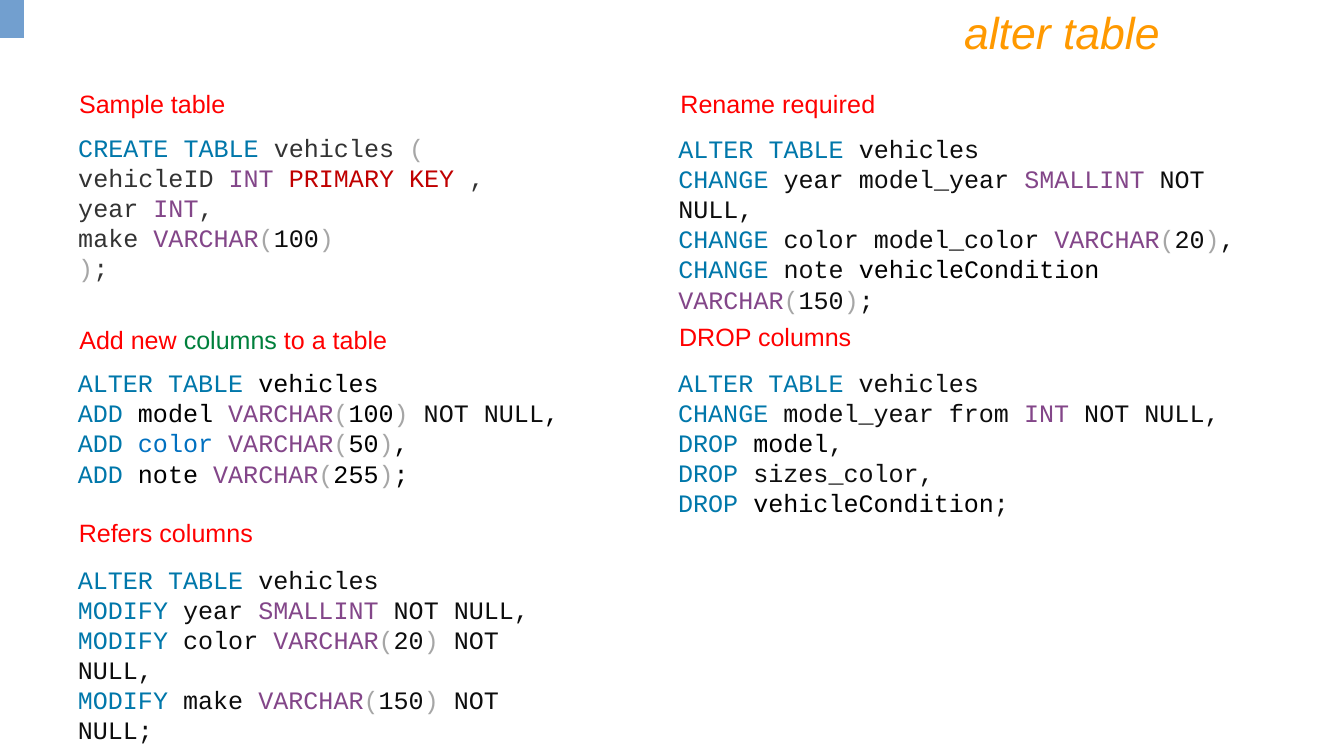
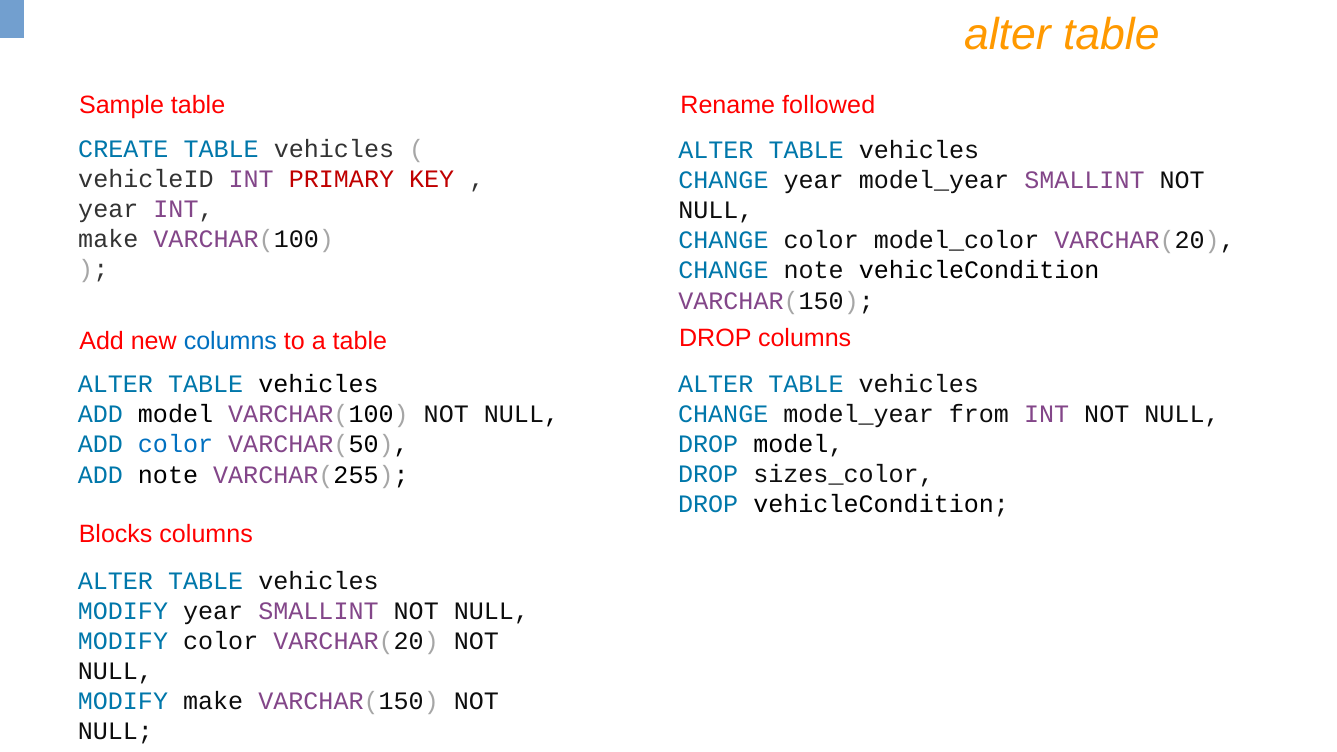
required: required -> followed
columns at (230, 341) colour: green -> blue
Refers: Refers -> Blocks
